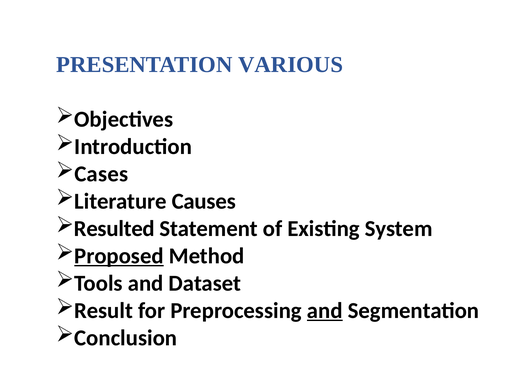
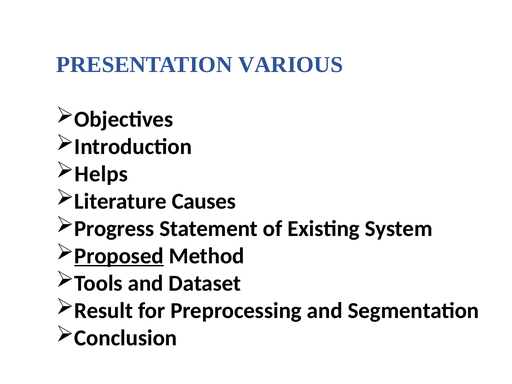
Cases: Cases -> Helps
Resulted: Resulted -> Progress
and at (325, 311) underline: present -> none
